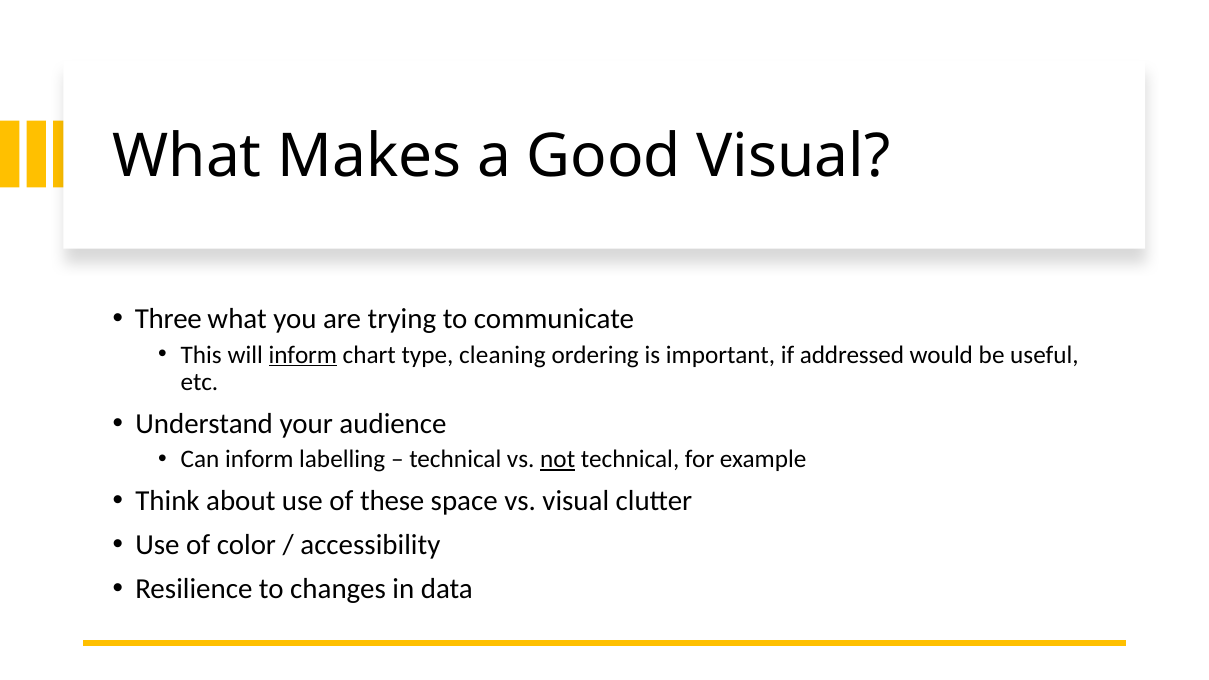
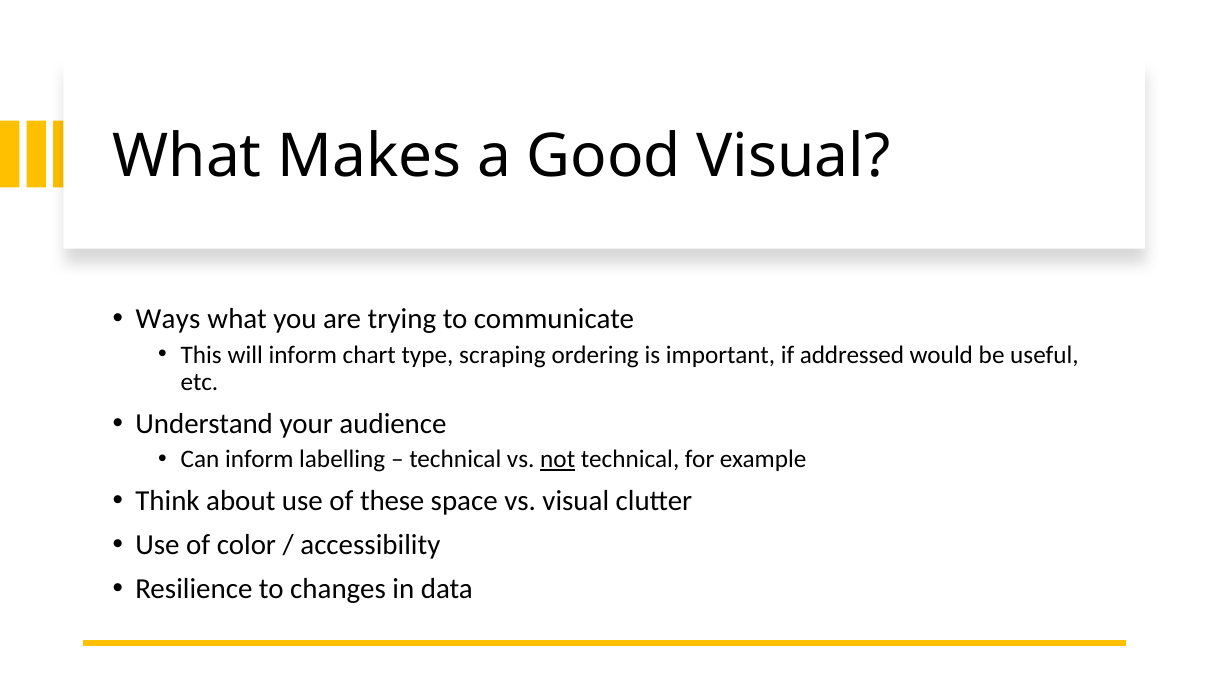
Three: Three -> Ways
inform at (303, 355) underline: present -> none
cleaning: cleaning -> scraping
